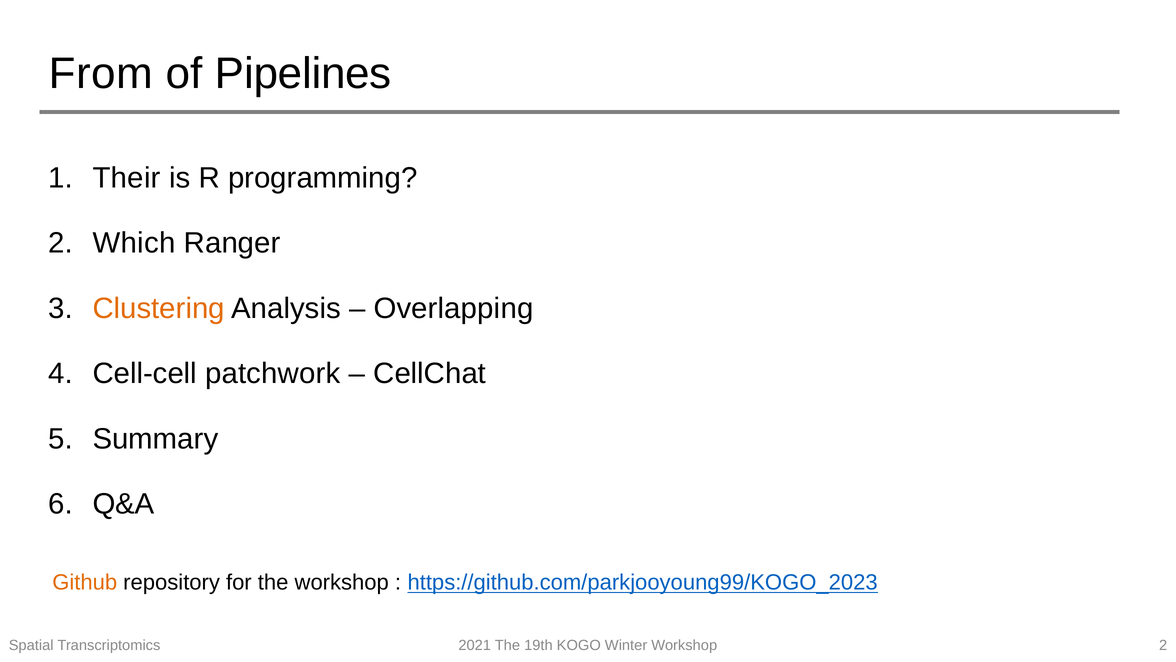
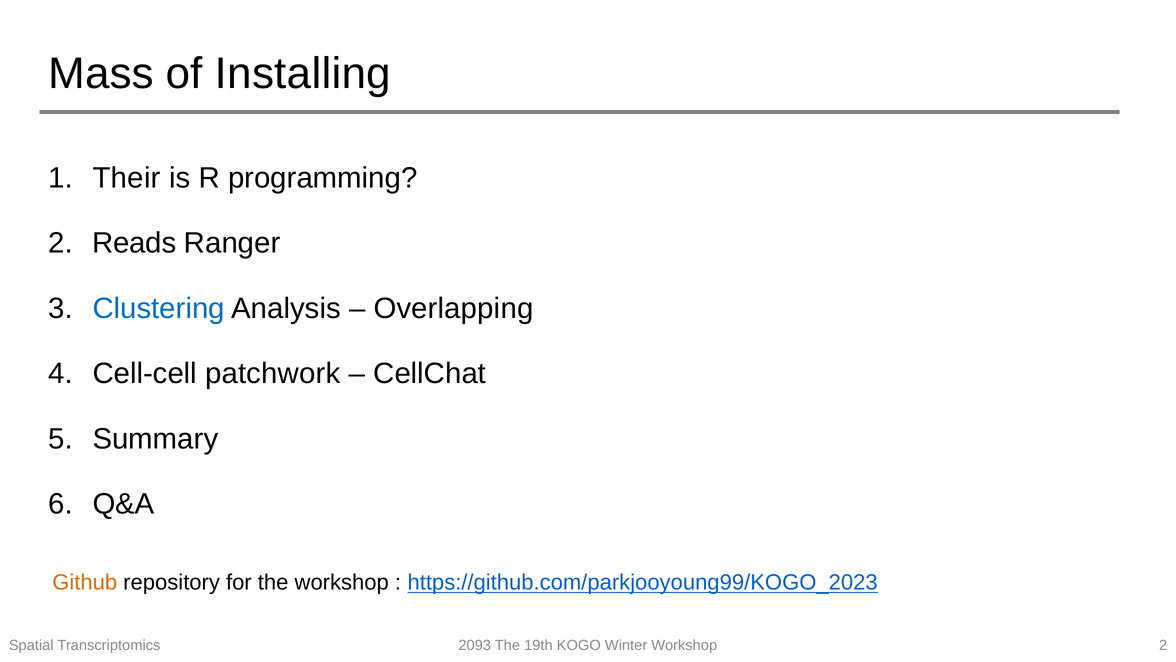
From: From -> Mass
Pipelines: Pipelines -> Installing
Which: Which -> Reads
Clustering colour: orange -> blue
2021: 2021 -> 2093
